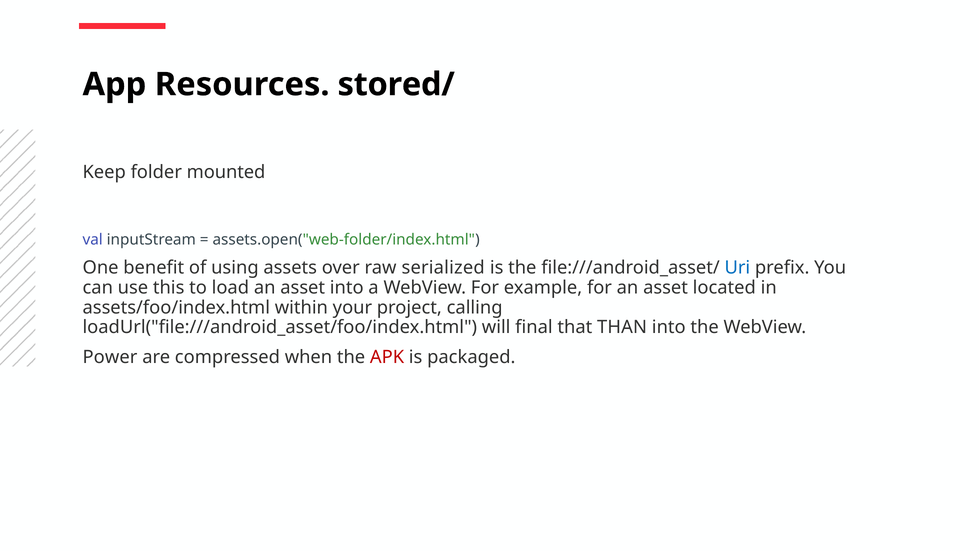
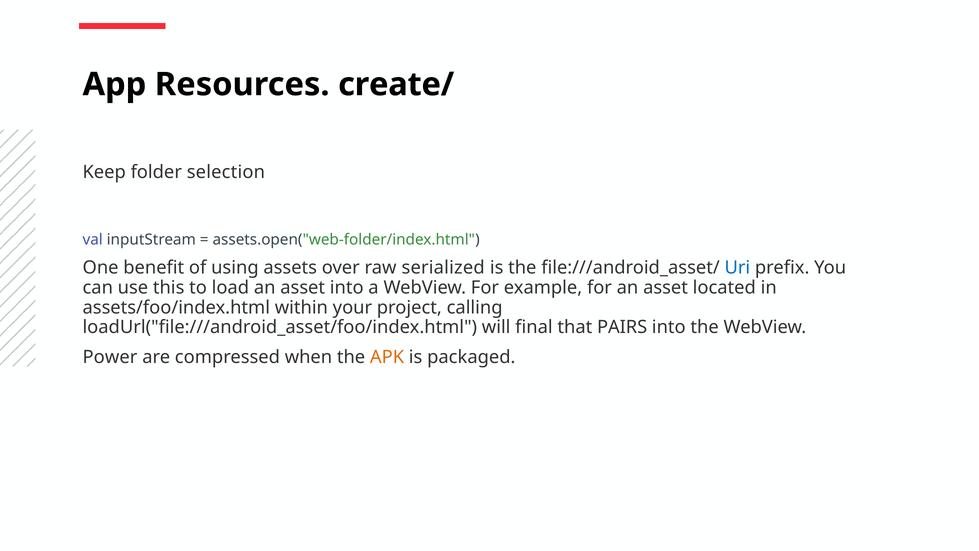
stored/: stored/ -> create/
mounted: mounted -> selection
THAN: THAN -> PAIRS
APK colour: red -> orange
